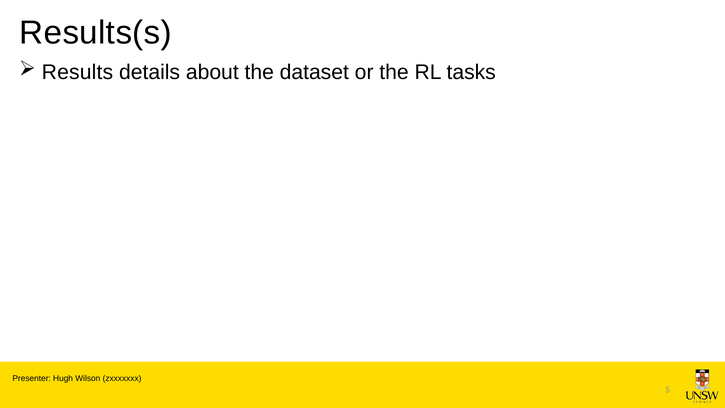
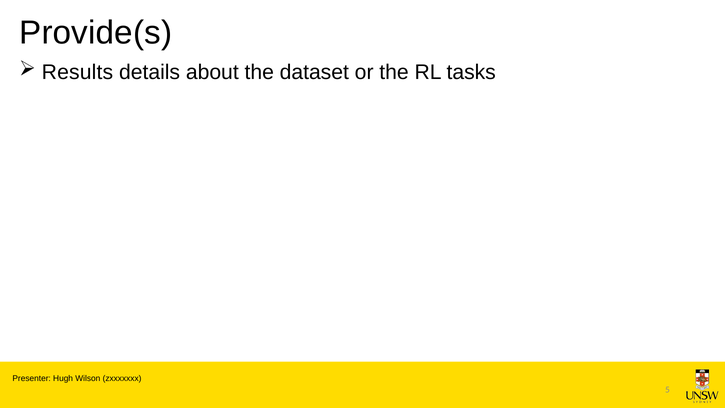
Results(s: Results(s -> Provide(s
